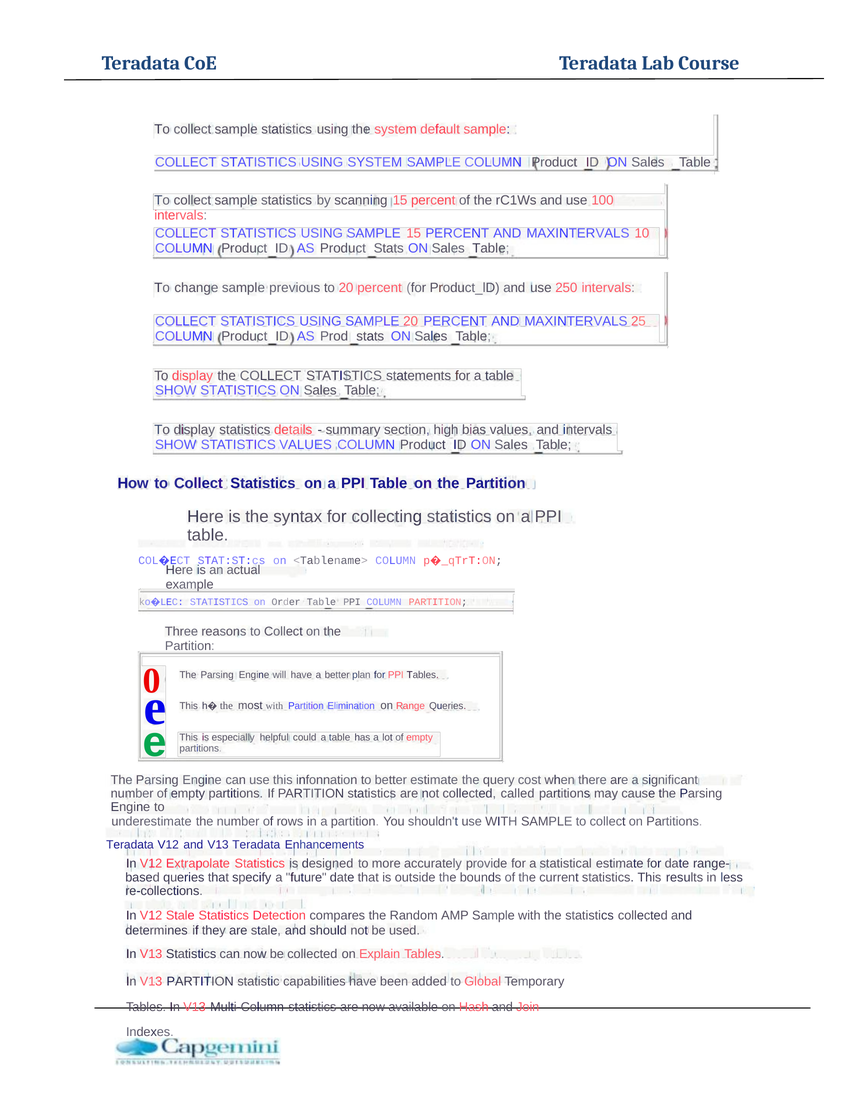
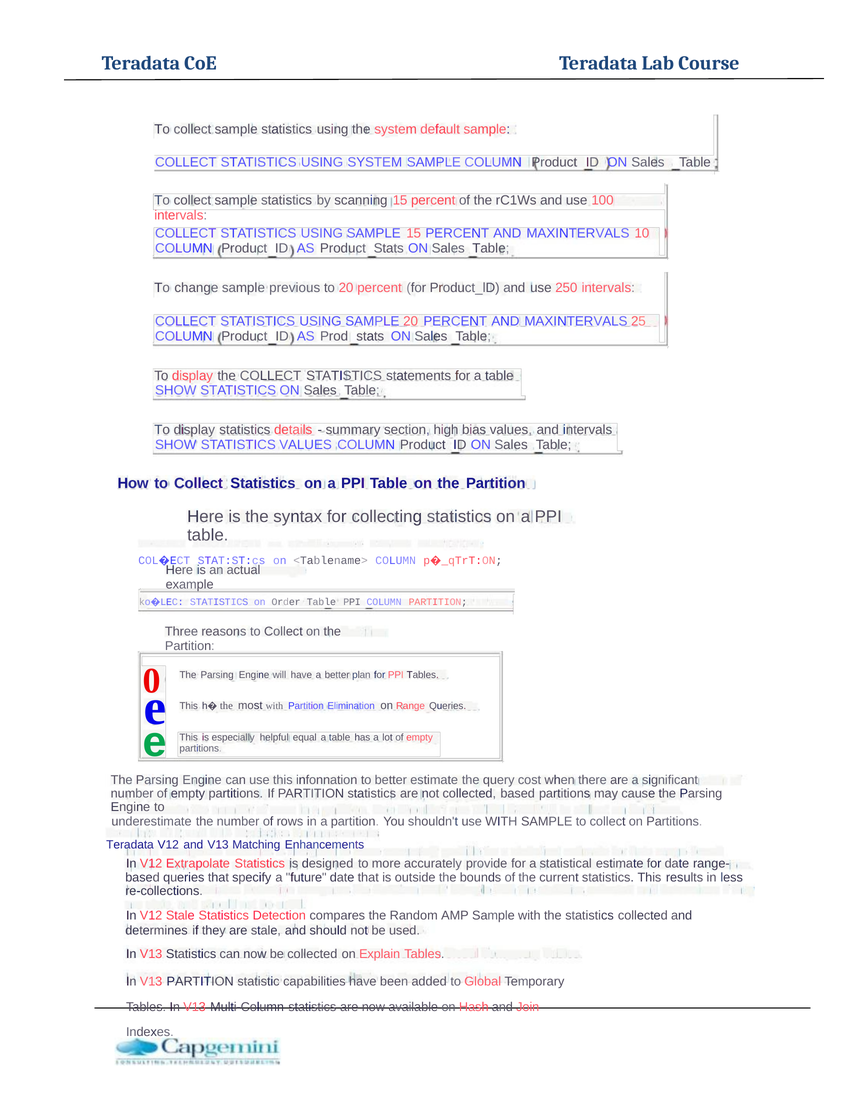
could: could -> equal
collected called: called -> based
V13 Teradata: Teradata -> Matching
